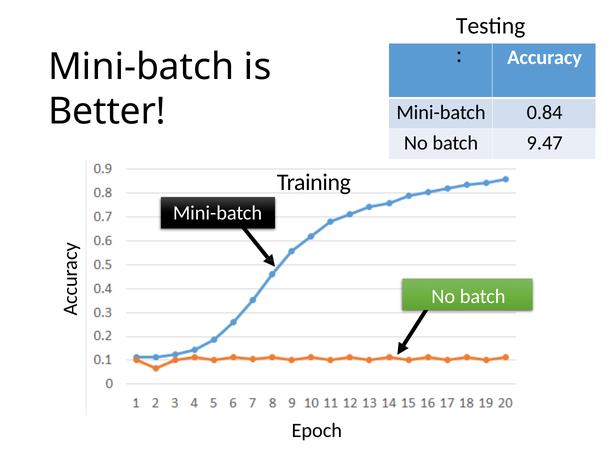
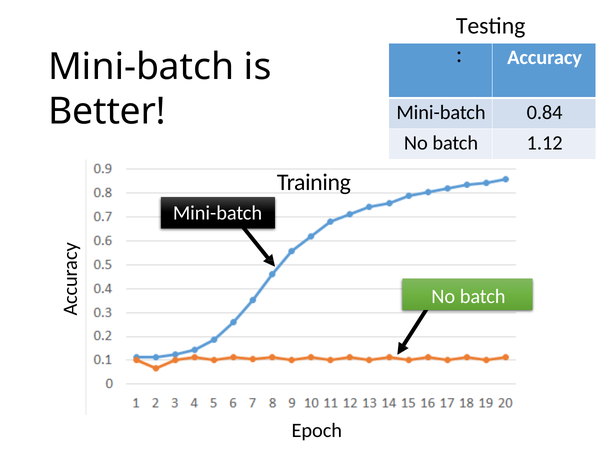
9.47: 9.47 -> 1.12
